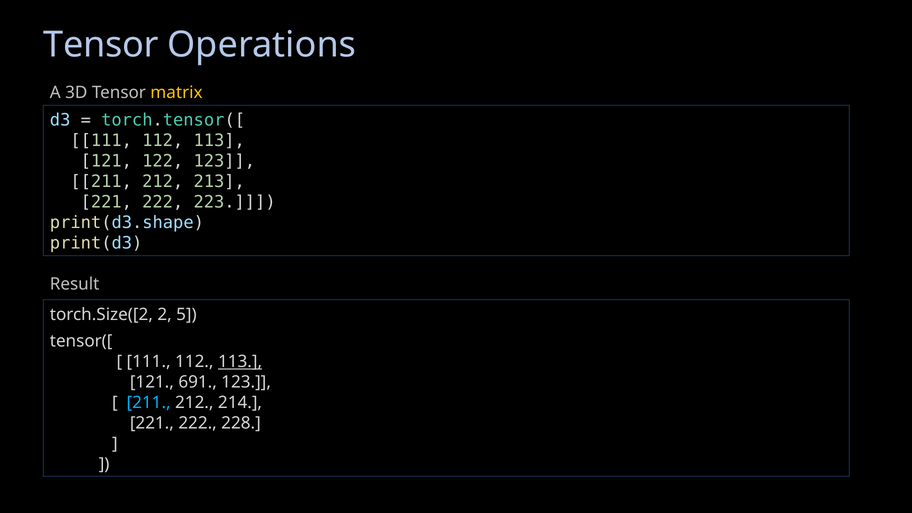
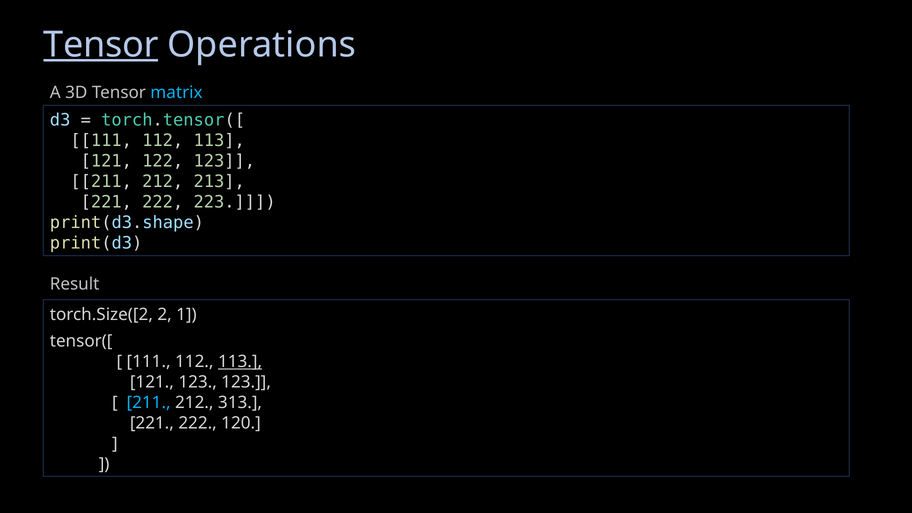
Tensor at (101, 45) underline: none -> present
matrix colour: yellow -> light blue
5: 5 -> 1
121 691: 691 -> 123
214: 214 -> 313
228: 228 -> 120
